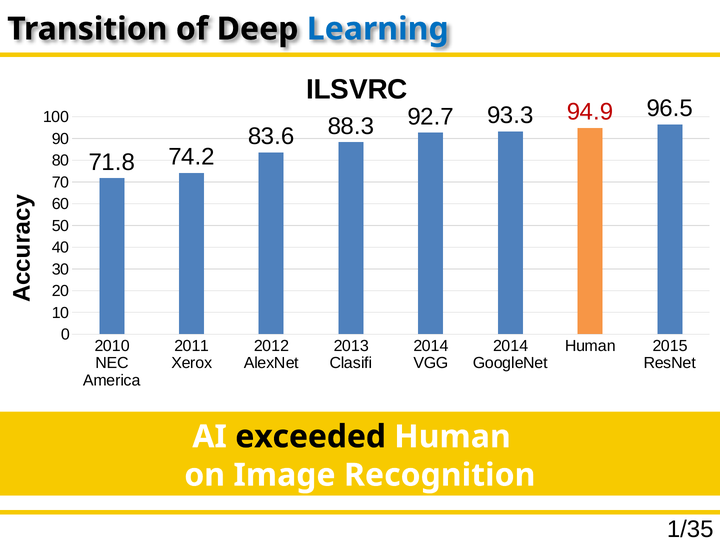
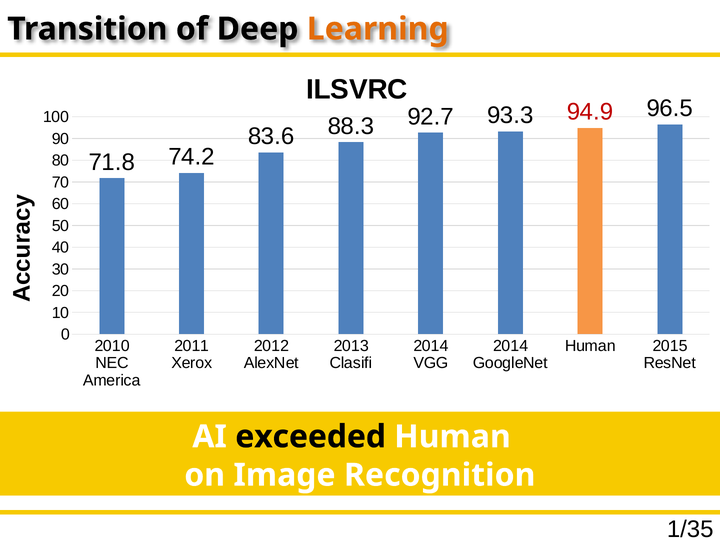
Learning colour: blue -> orange
